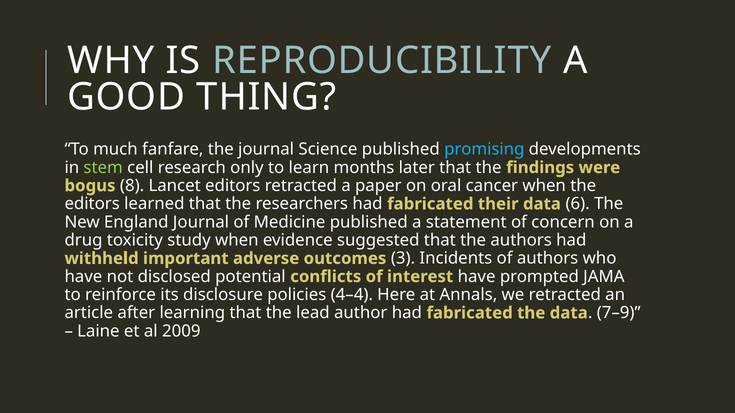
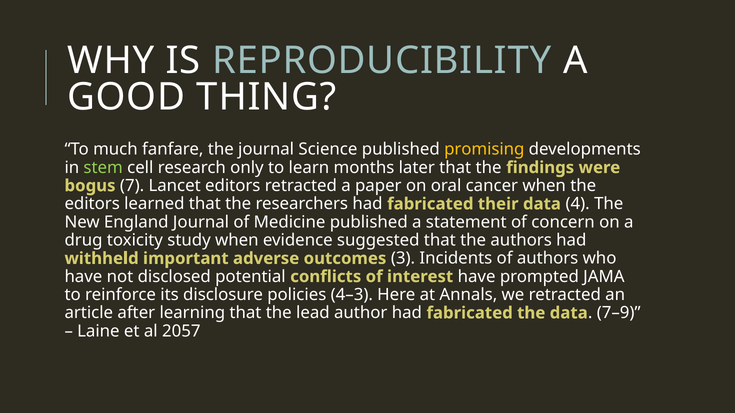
promising colour: light blue -> yellow
8: 8 -> 7
6: 6 -> 4
4–4: 4–4 -> 4–3
2009: 2009 -> 2057
